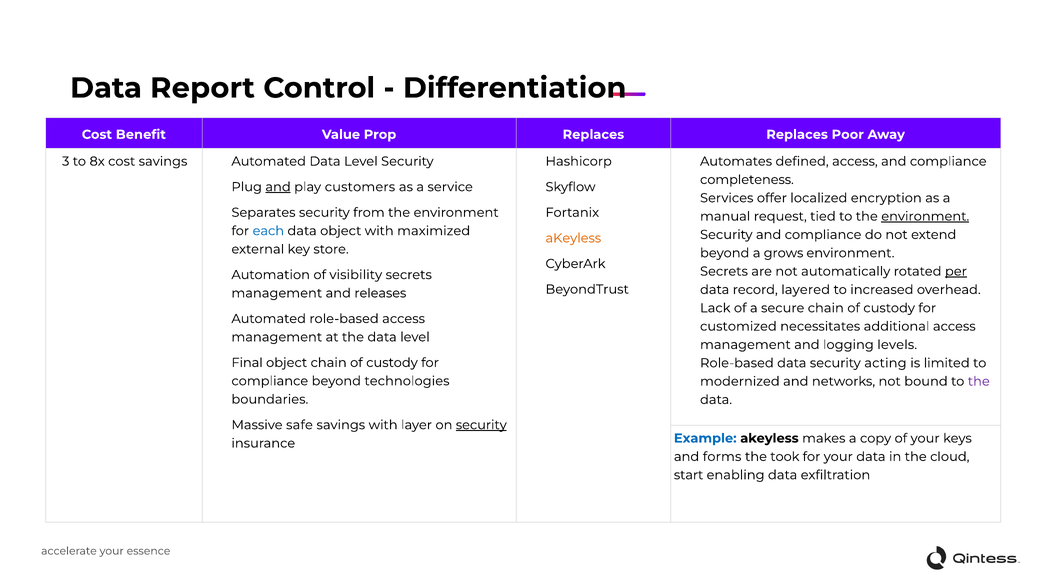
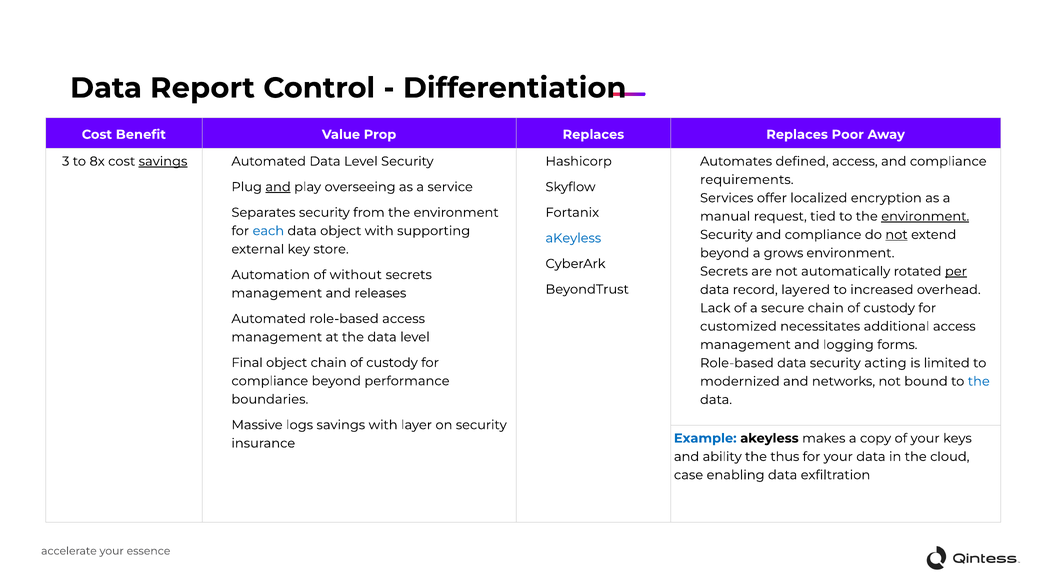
savings at (163, 161) underline: none -> present
completeness: completeness -> requirements
customers: customers -> overseeing
maximized: maximized -> supporting
not at (897, 235) underline: none -> present
aKeyless at (573, 238) colour: orange -> blue
visibility: visibility -> without
levels: levels -> forms
technologies: technologies -> performance
the at (979, 381) colour: purple -> blue
safe: safe -> logs
security at (481, 425) underline: present -> none
forms: forms -> ability
took: took -> thus
start: start -> case
